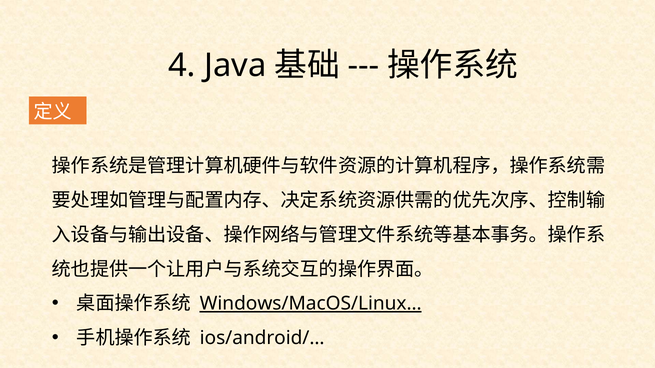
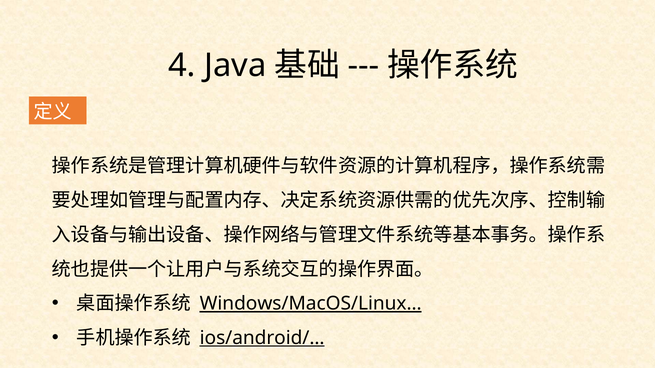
ios/android/… underline: none -> present
